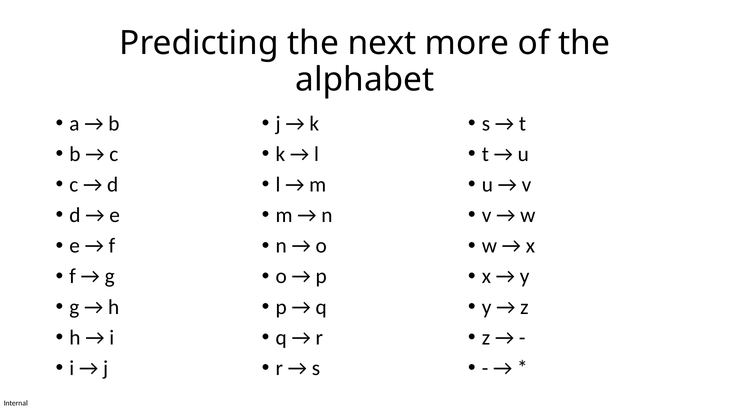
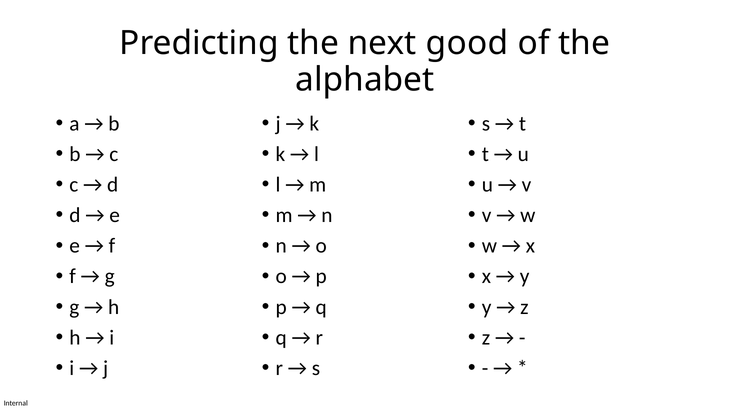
more: more -> good
